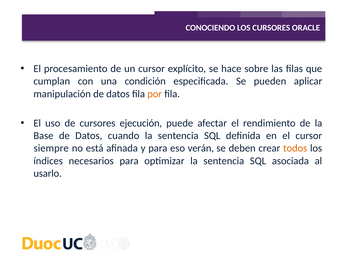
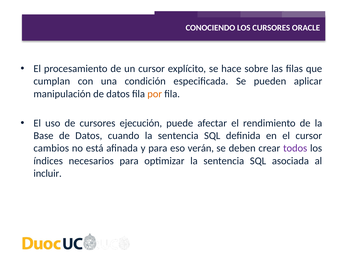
siempre: siempre -> cambios
todos colour: orange -> purple
usarlo: usarlo -> incluir
